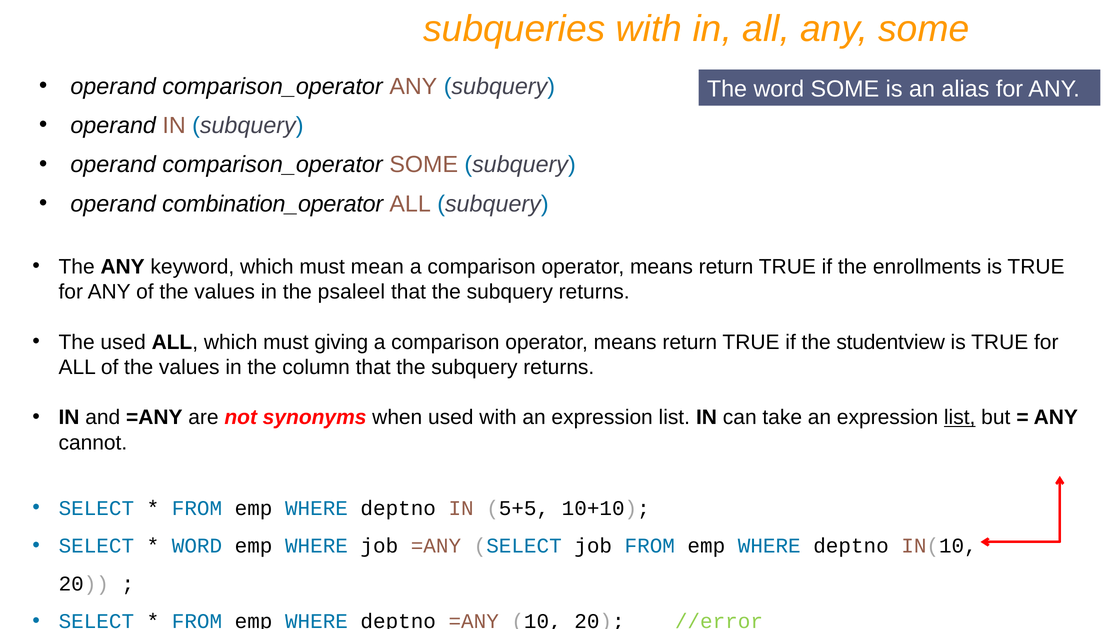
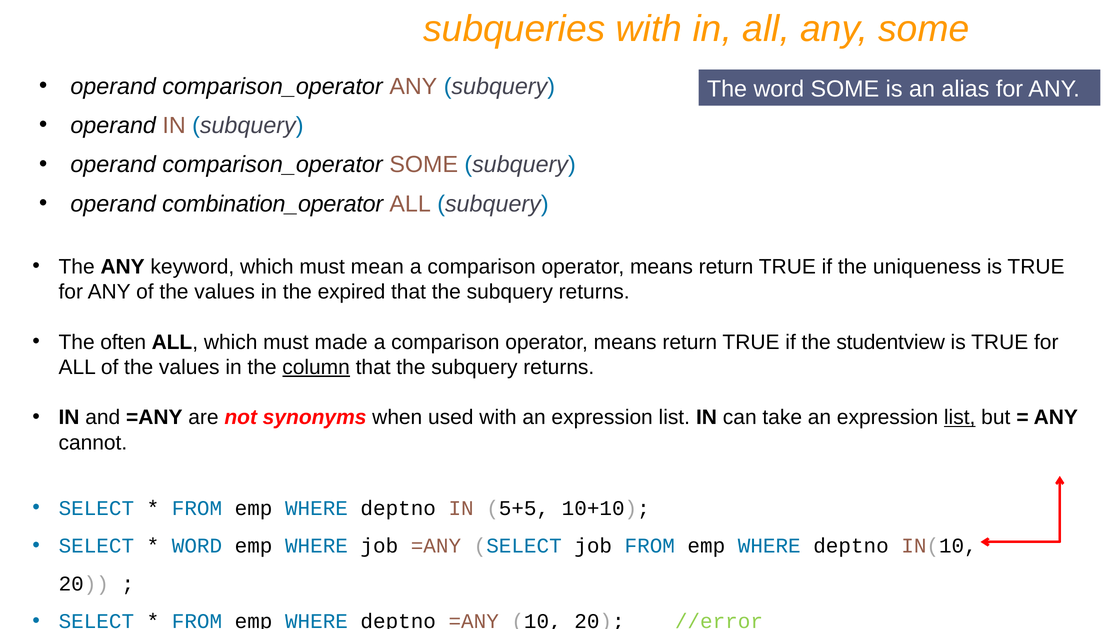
enrollments: enrollments -> uniqueness
psaleel: psaleel -> expired
The used: used -> often
giving: giving -> made
column underline: none -> present
